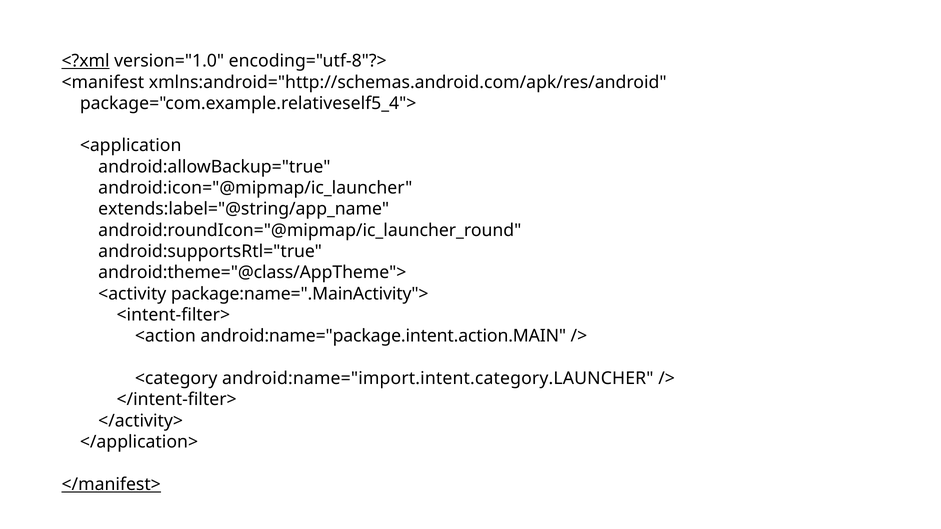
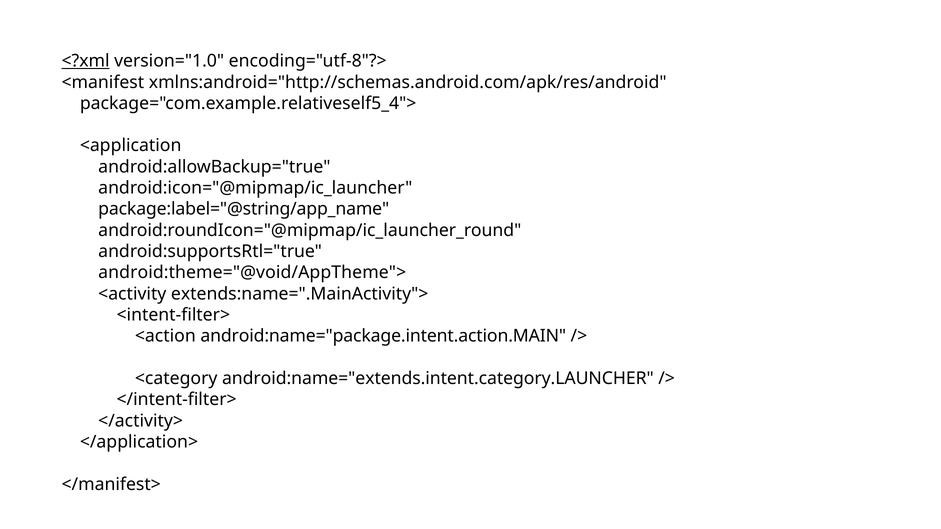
extends:label="@string/app_name: extends:label="@string/app_name -> package:label="@string/app_name
android:theme="@class/AppTheme">: android:theme="@class/AppTheme"> -> android:theme="@void/AppTheme">
package:name=".MainActivity">: package:name=".MainActivity"> -> extends:name=".MainActivity">
android:name="import.intent.category.LAUNCHER: android:name="import.intent.category.LAUNCHER -> android:name="extends.intent.category.LAUNCHER
</manifest> underline: present -> none
